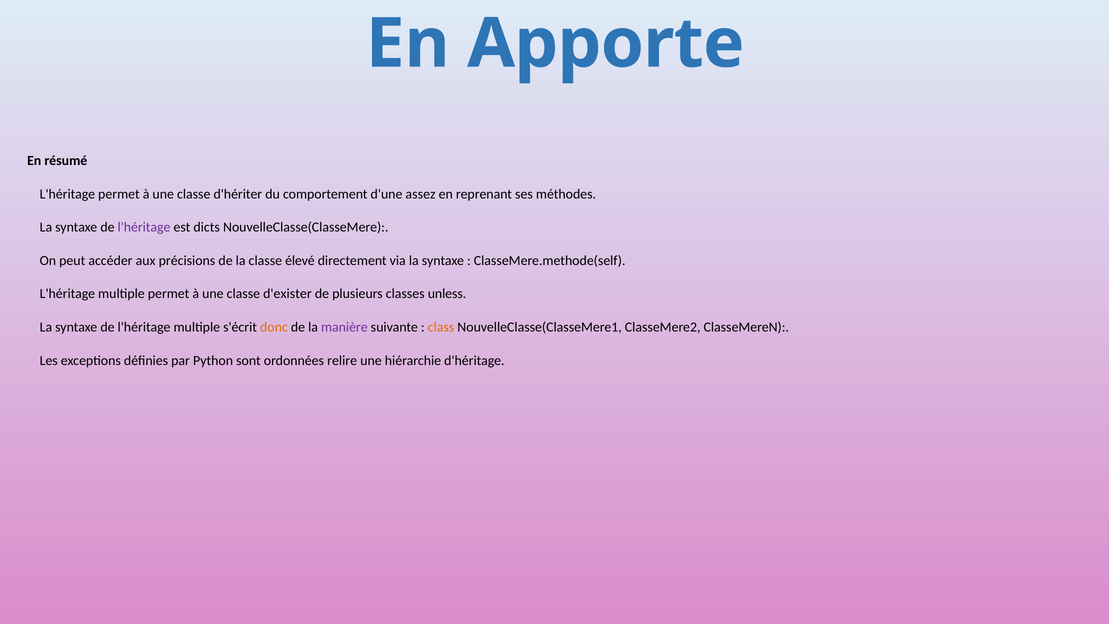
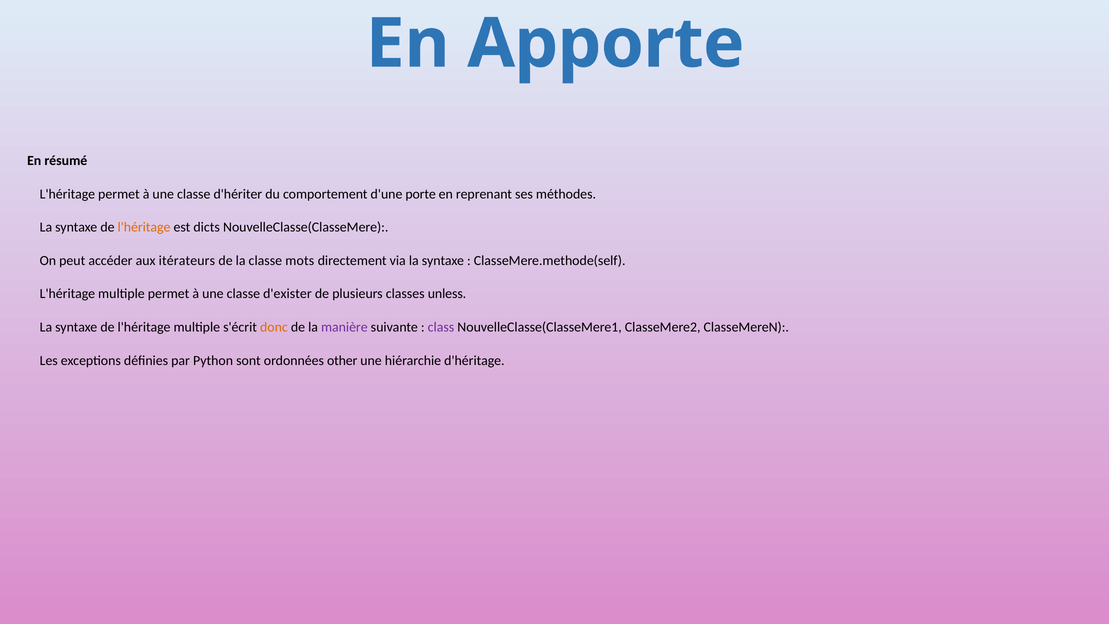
assez: assez -> porte
l'héritage at (144, 227) colour: purple -> orange
précisions: précisions -> itérateurs
élevé: élevé -> mots
class colour: orange -> purple
relire: relire -> other
